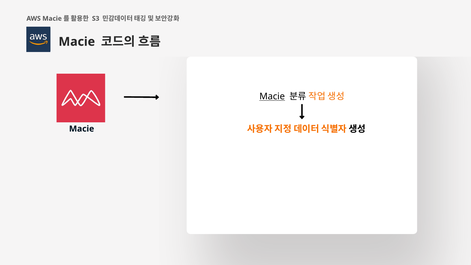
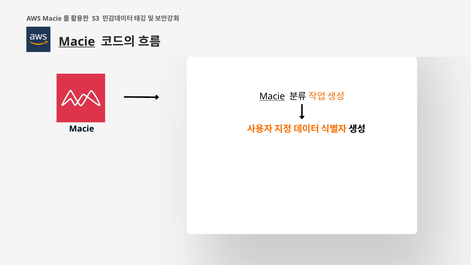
Macie at (77, 42) underline: none -> present
